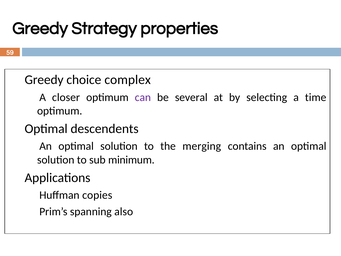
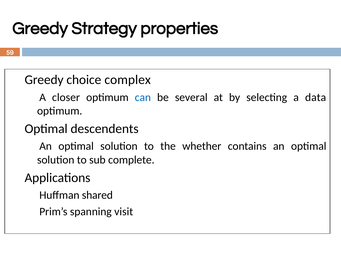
can colour: purple -> blue
time: time -> data
merging: merging -> whether
minimum: minimum -> complete
copies: copies -> shared
also: also -> visit
